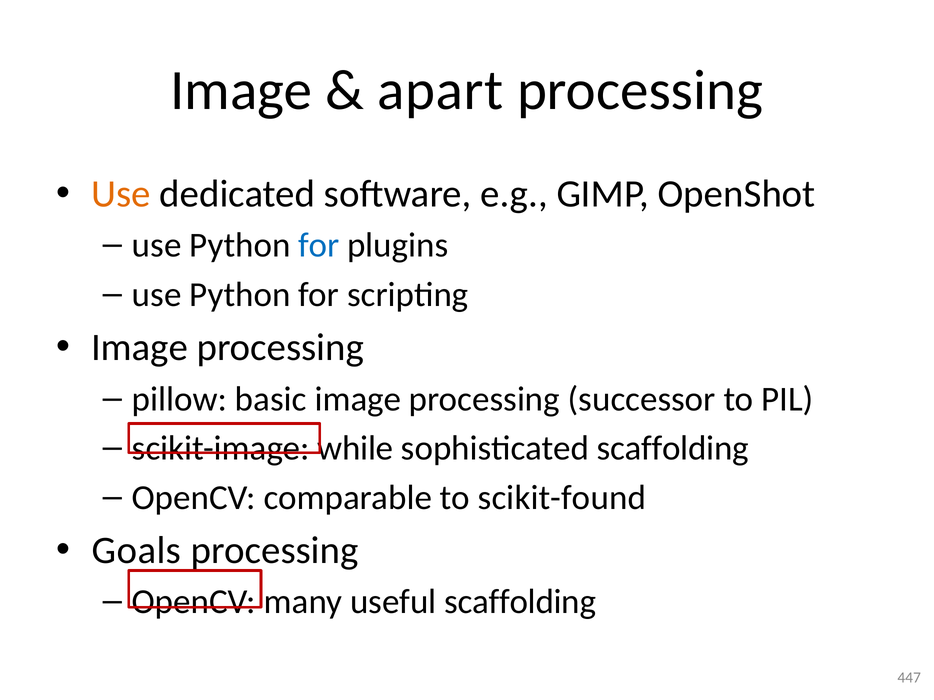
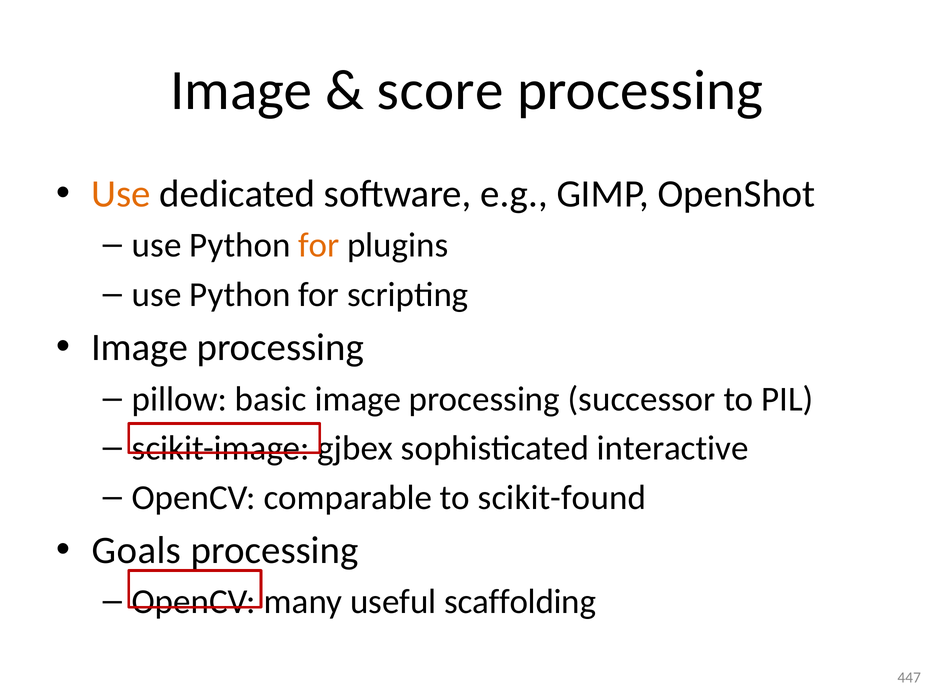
apart: apart -> score
for at (319, 246) colour: blue -> orange
while: while -> gjbex
sophisticated scaffolding: scaffolding -> interactive
